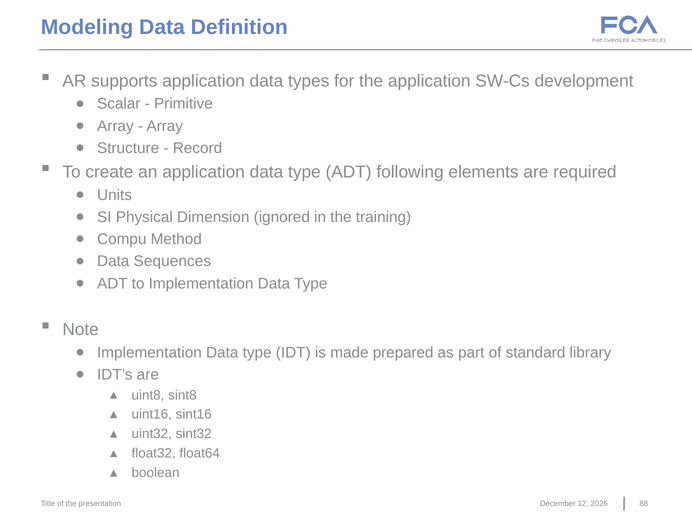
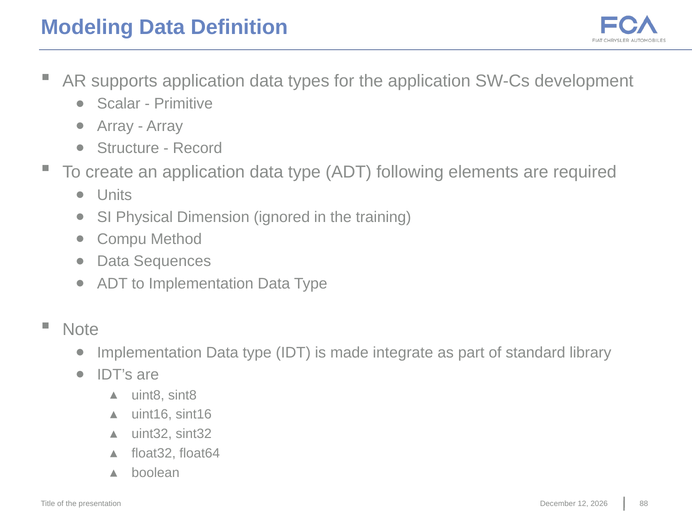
prepared: prepared -> integrate
